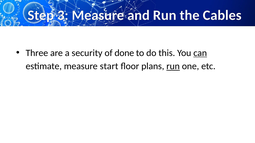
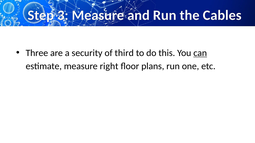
done: done -> third
start: start -> right
run at (173, 66) underline: present -> none
